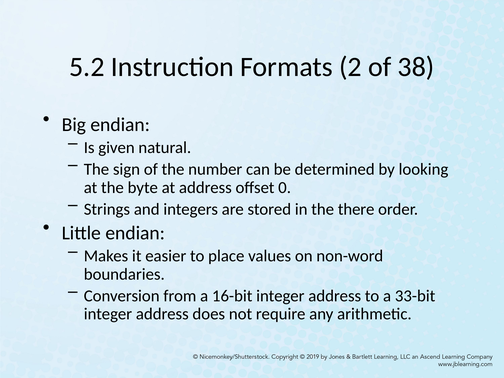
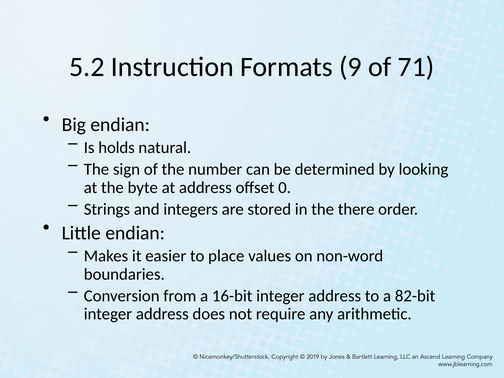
2: 2 -> 9
38: 38 -> 71
given: given -> holds
33-bit: 33-bit -> 82-bit
